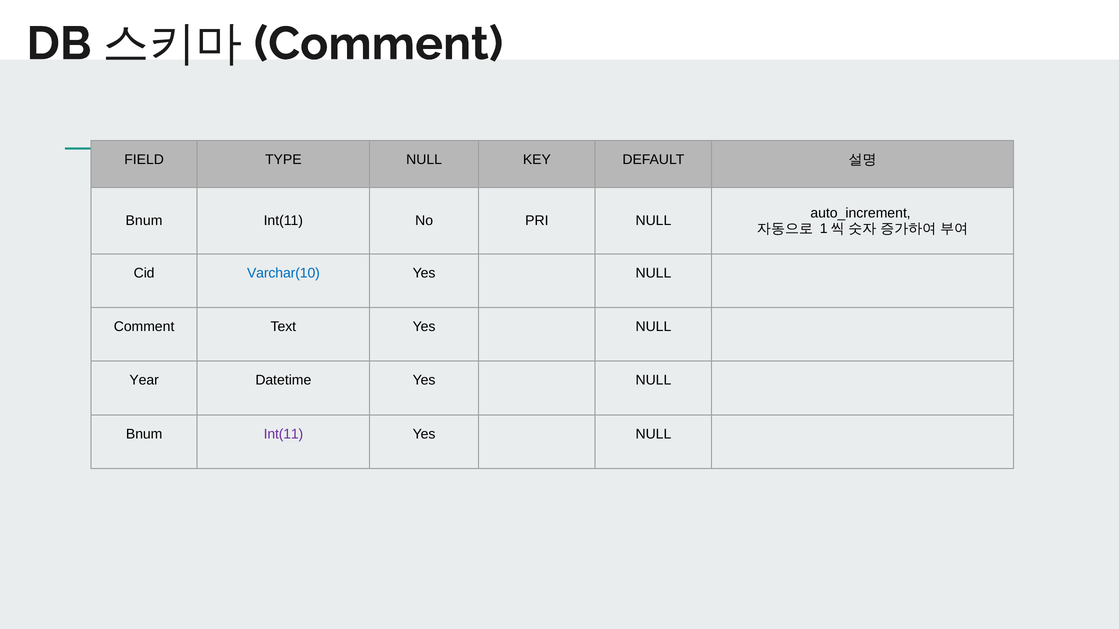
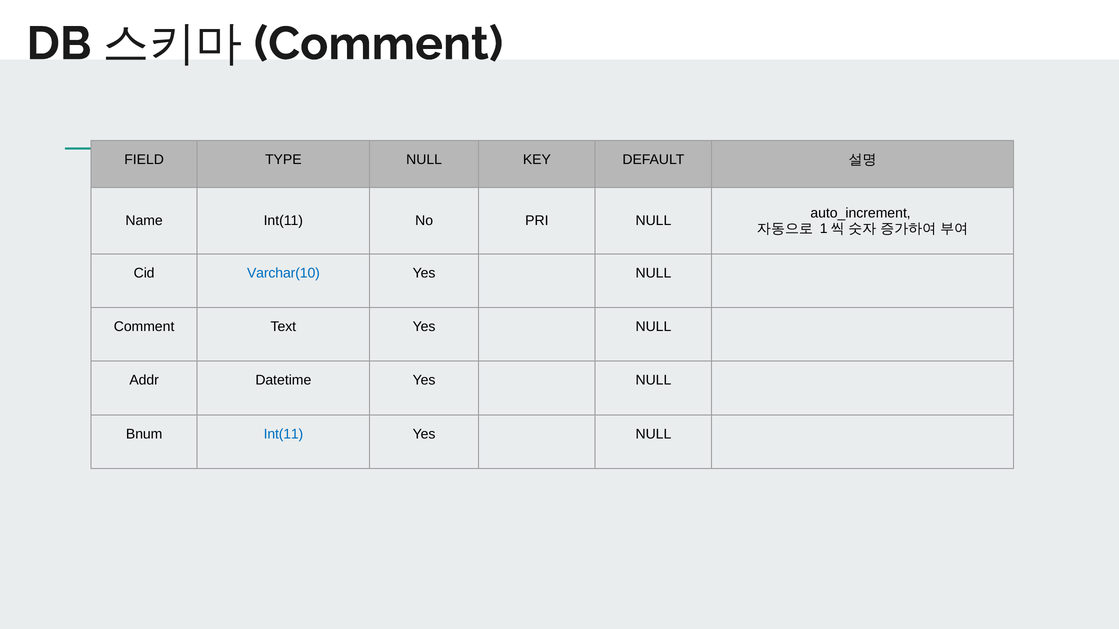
Bnum at (144, 221): Bnum -> Name
Year: Year -> Addr
Int(11 at (283, 434) colour: purple -> blue
